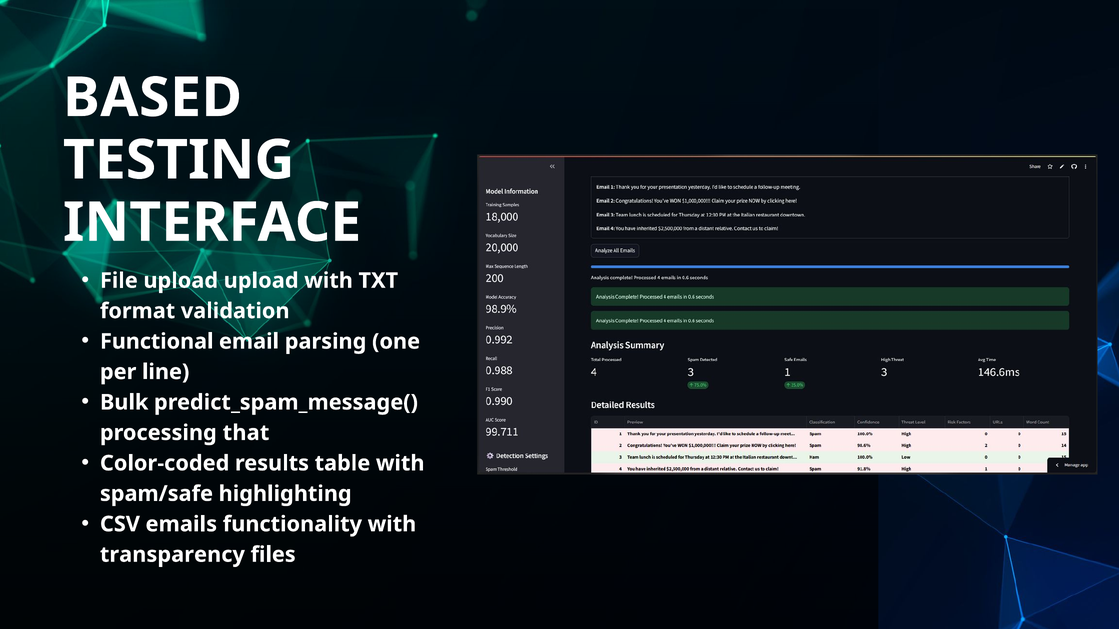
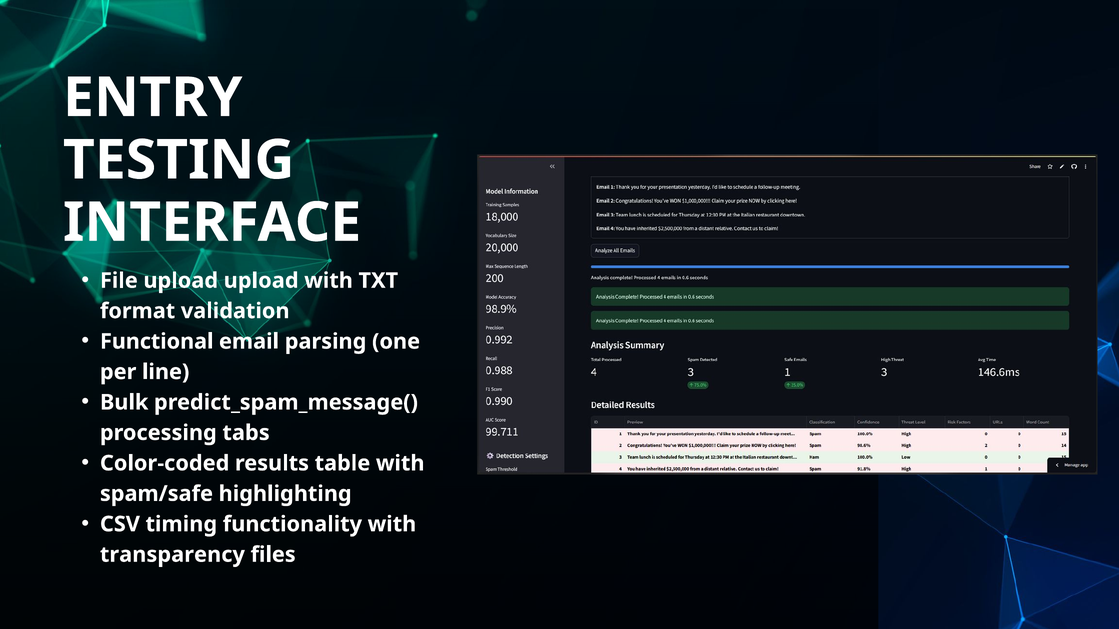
BASED: BASED -> ENTRY
that: that -> tabs
emails: emails -> timing
